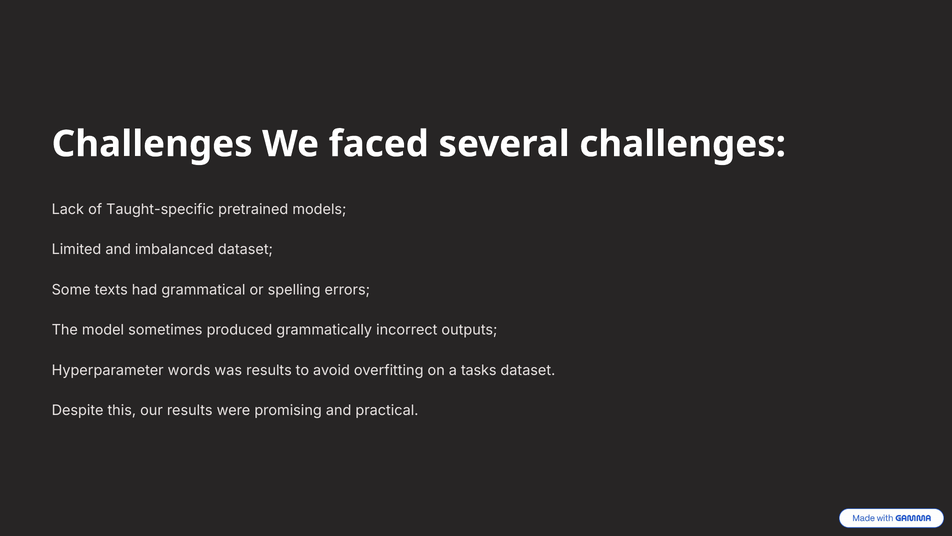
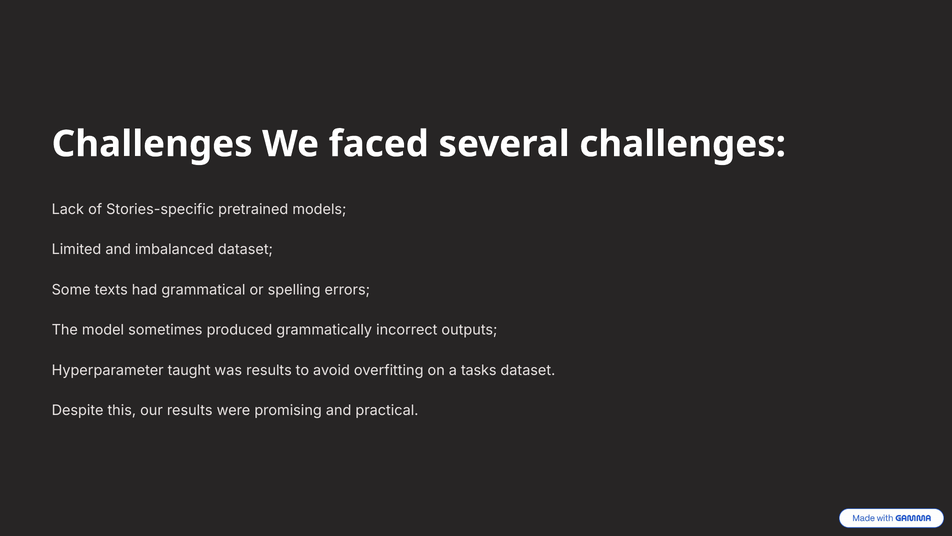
Taught-specific: Taught-specific -> Stories-specific
words: words -> taught
